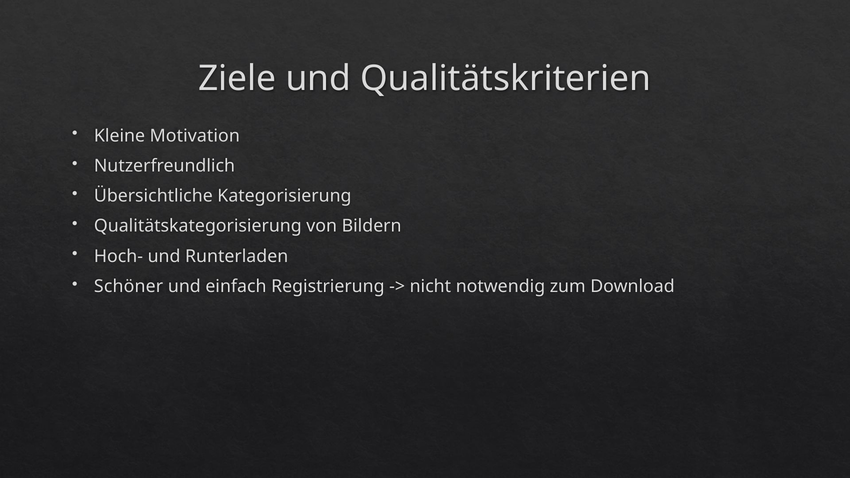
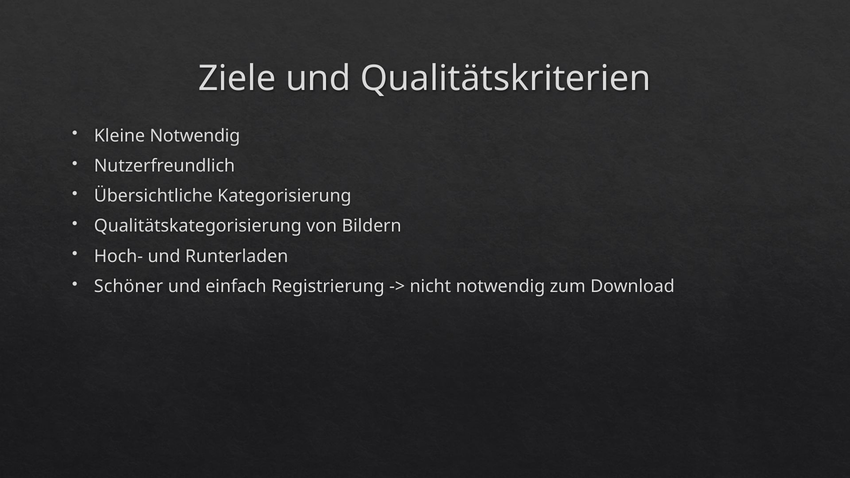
Kleine Motivation: Motivation -> Notwendig
